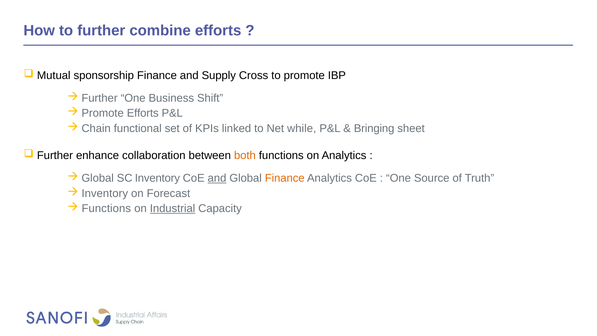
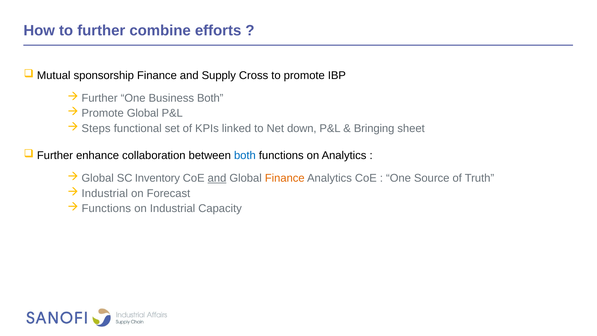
Business Shift: Shift -> Both
Promote Efforts: Efforts -> Global
Chain: Chain -> Steps
while: while -> down
both at (245, 155) colour: orange -> blue
Inventory at (105, 193): Inventory -> Industrial
Industrial at (173, 208) underline: present -> none
